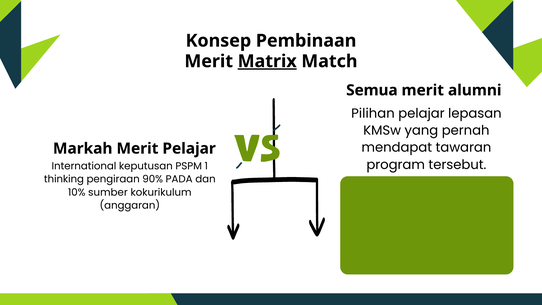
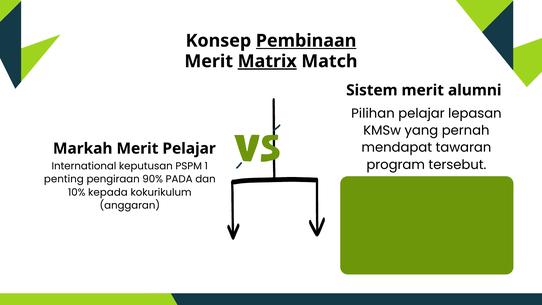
Pembinaan underline: none -> present
Semua: Semua -> Sistem
thinking: thinking -> penting
sumber: sumber -> kepada
